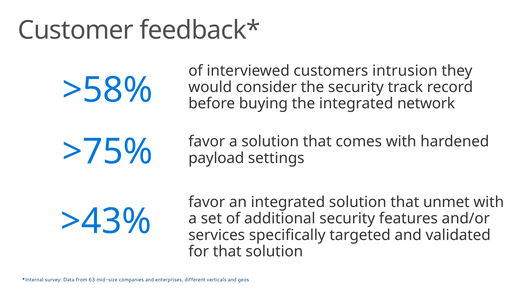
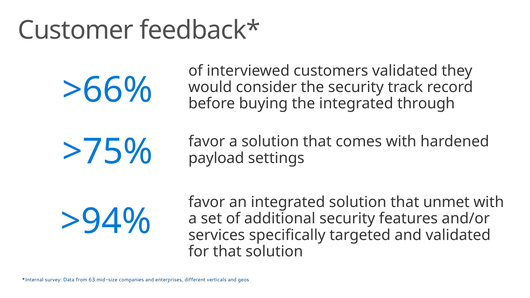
customers intrusion: intrusion -> validated
>58%: >58% -> >66%
network: network -> through
>43%: >43% -> >94%
